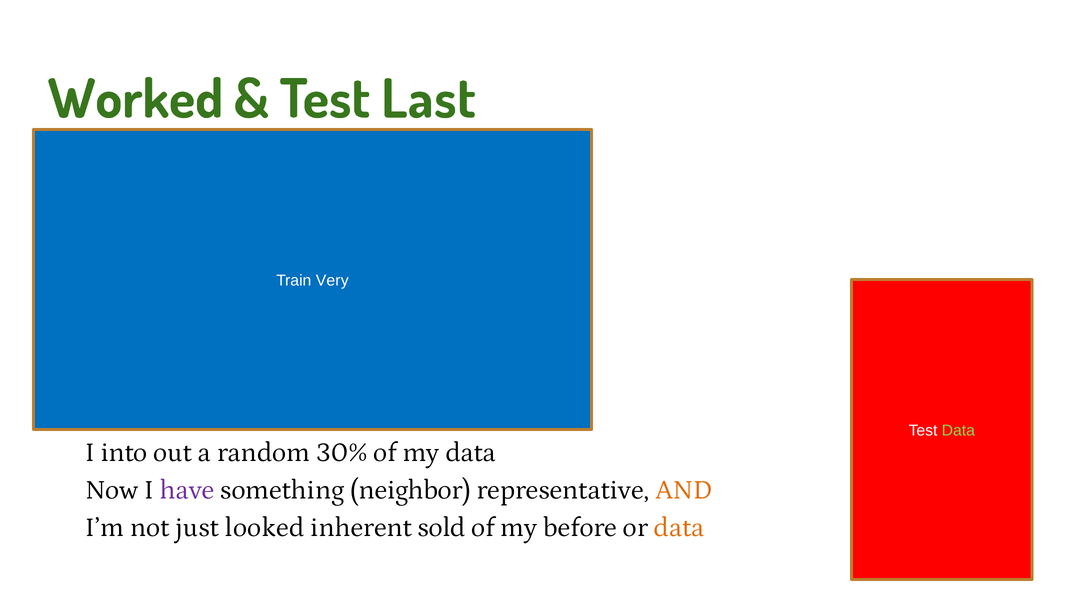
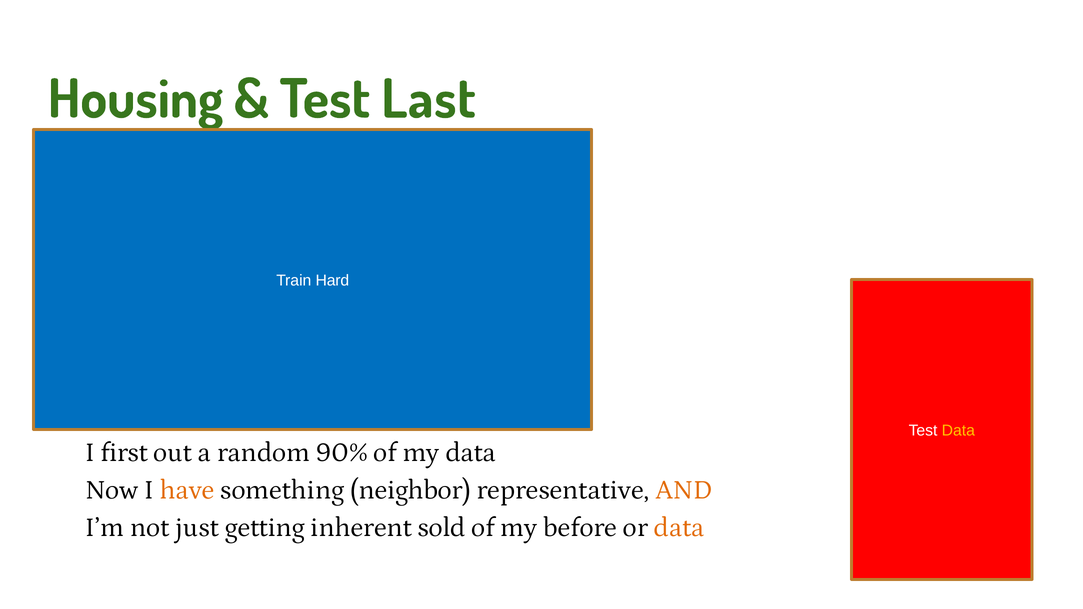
Worked: Worked -> Housing
Very: Very -> Hard
Data at (958, 431) colour: light green -> yellow
into: into -> first
30%: 30% -> 90%
have colour: purple -> orange
looked: looked -> getting
